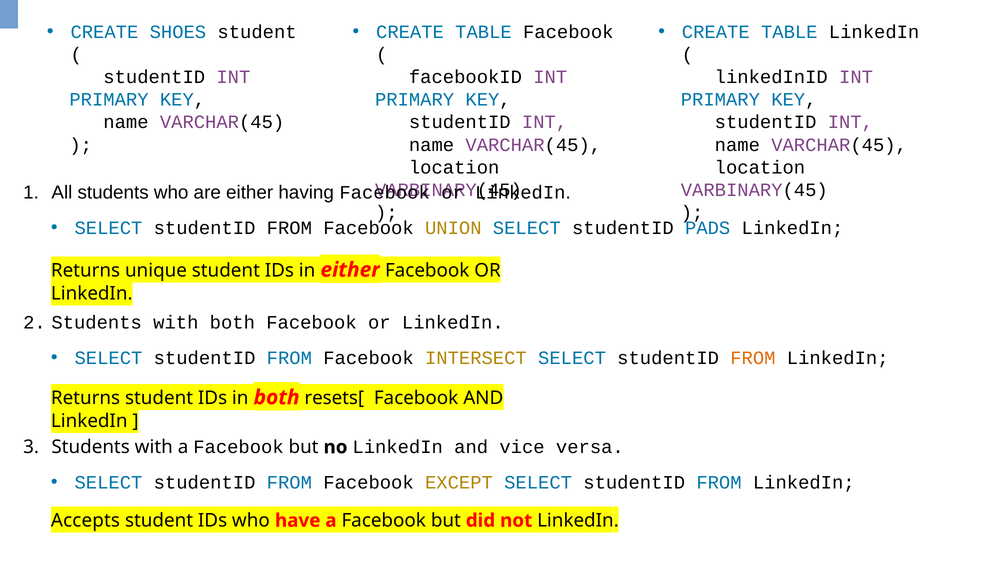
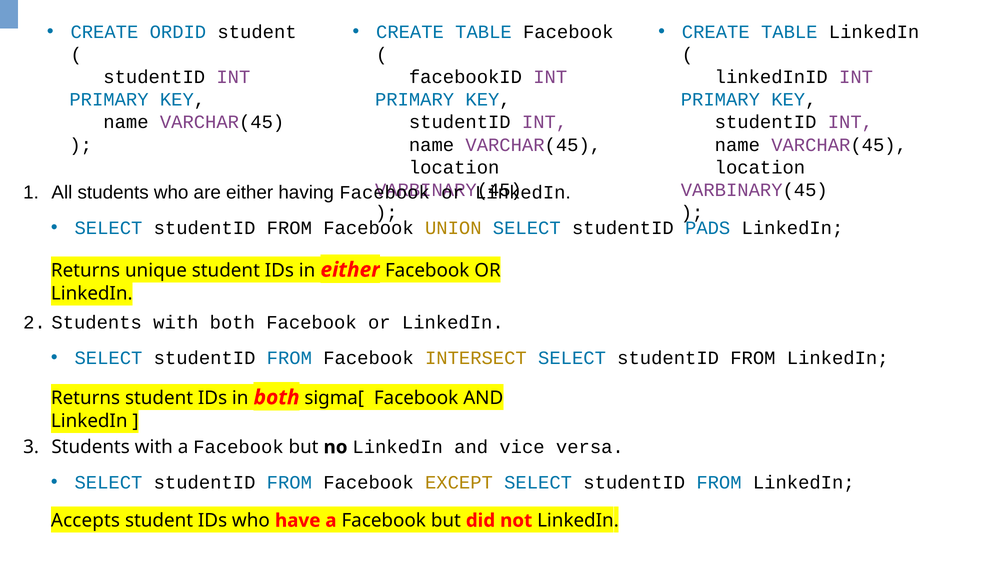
SHOES: SHOES -> ORDID
FROM at (753, 358) colour: orange -> black
resets[: resets[ -> sigma[
